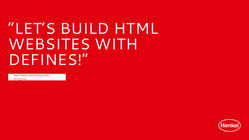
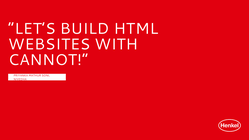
DEFINES: DEFINES -> CANNOT
